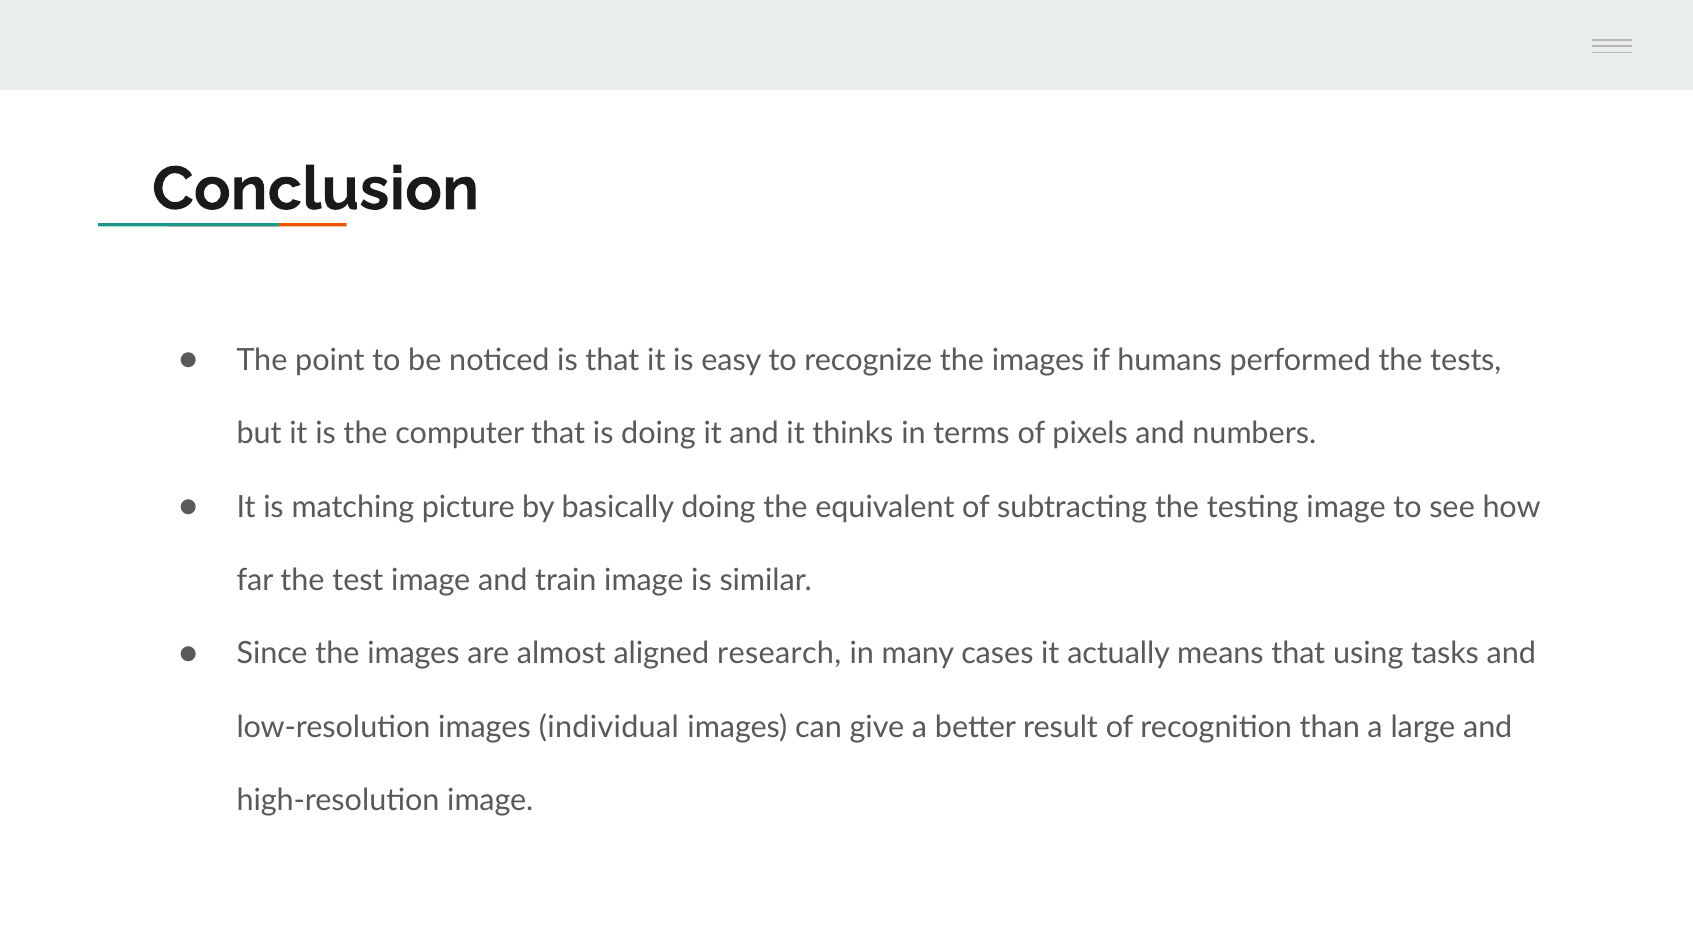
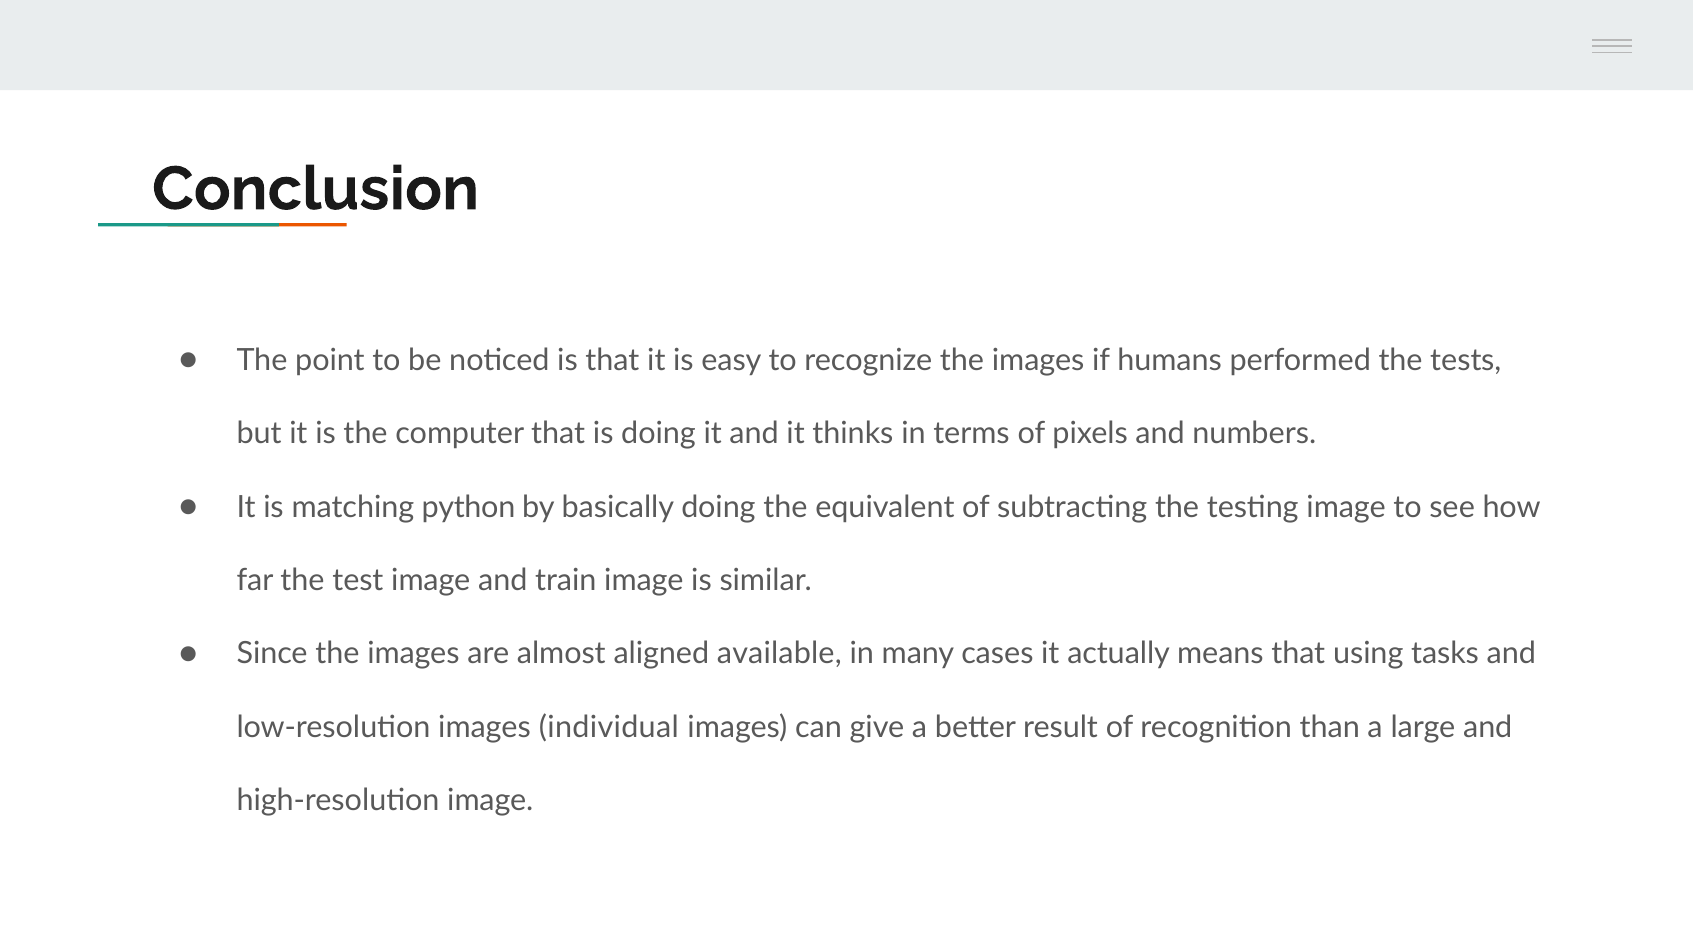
picture: picture -> python
research: research -> available
